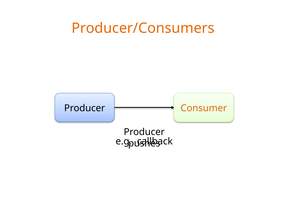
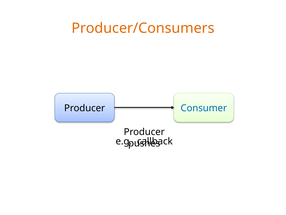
Consumer colour: orange -> blue
